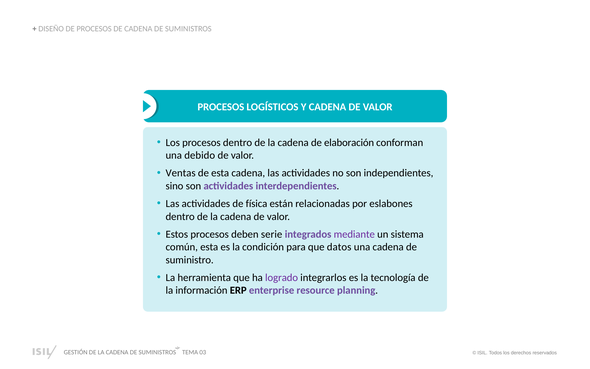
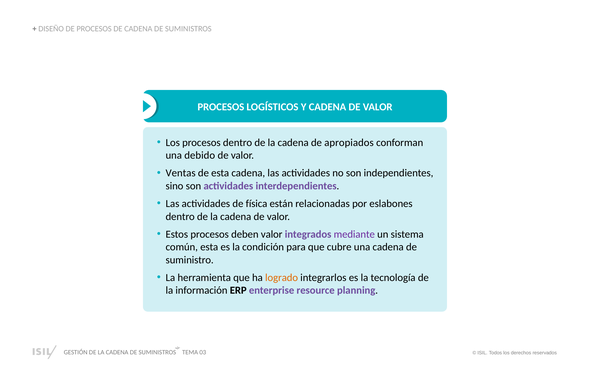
elaboración: elaboración -> apropiados
deben serie: serie -> valor
datos: datos -> cubre
logrado colour: purple -> orange
